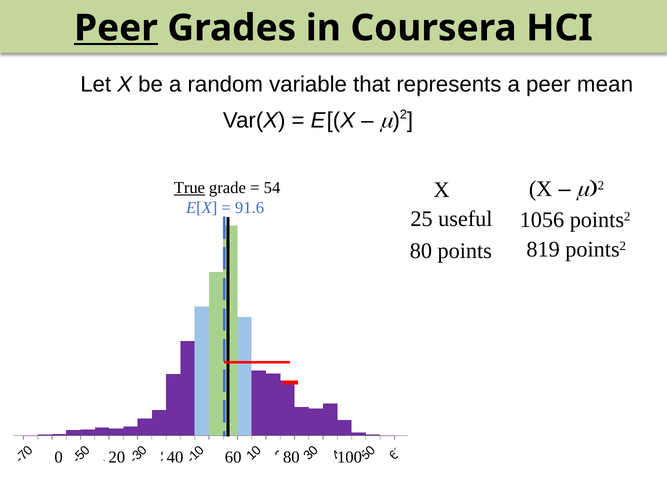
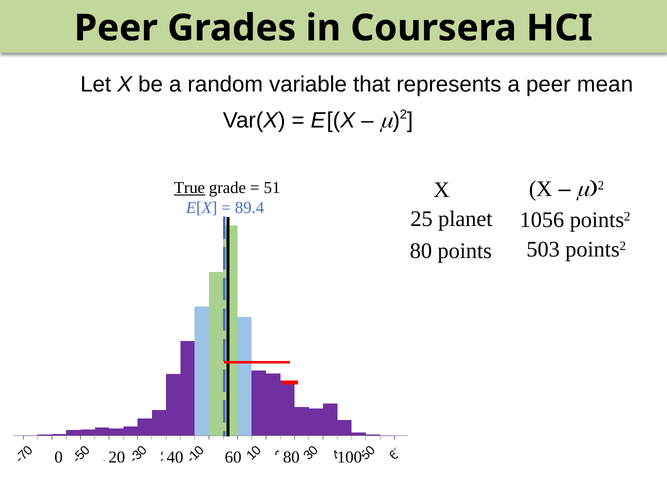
Peer at (116, 28) underline: present -> none
54: 54 -> 51
91.6: 91.6 -> 89.4
useful: useful -> planet
819: 819 -> 503
